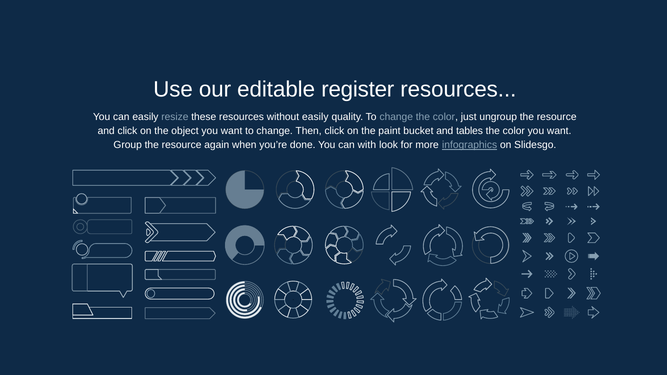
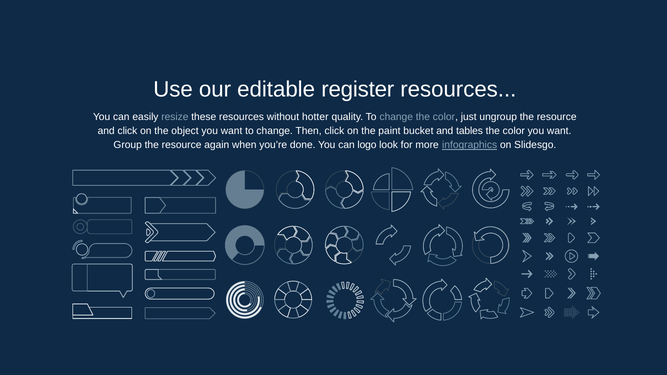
without easily: easily -> hotter
with: with -> logo
